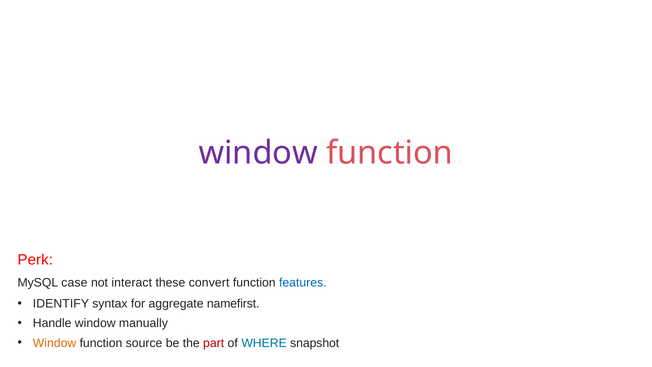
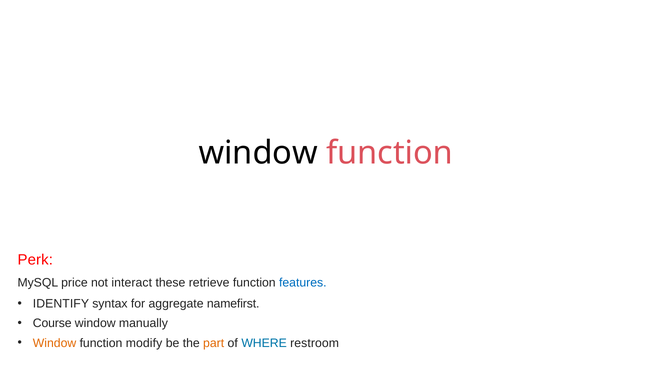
window at (258, 153) colour: purple -> black
case: case -> price
convert: convert -> retrieve
Handle: Handle -> Course
source: source -> modify
part colour: red -> orange
snapshot: snapshot -> restroom
